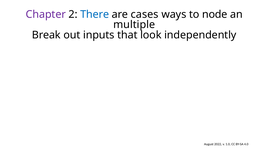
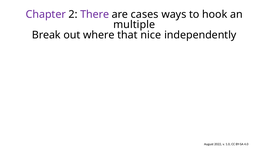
There colour: blue -> purple
node: node -> hook
inputs: inputs -> where
look: look -> nice
